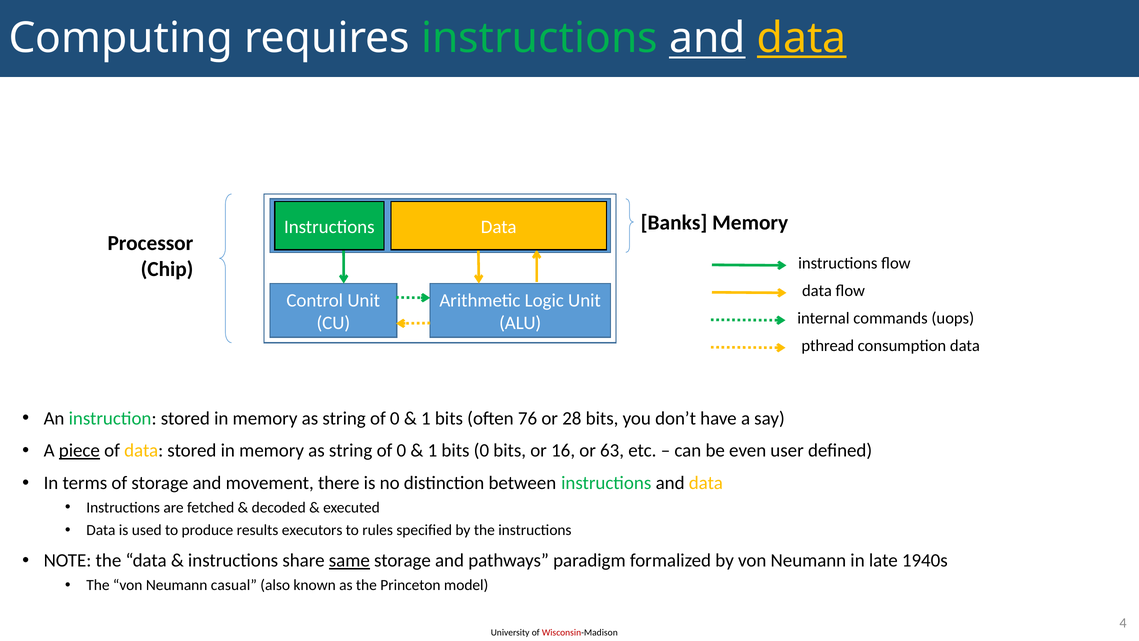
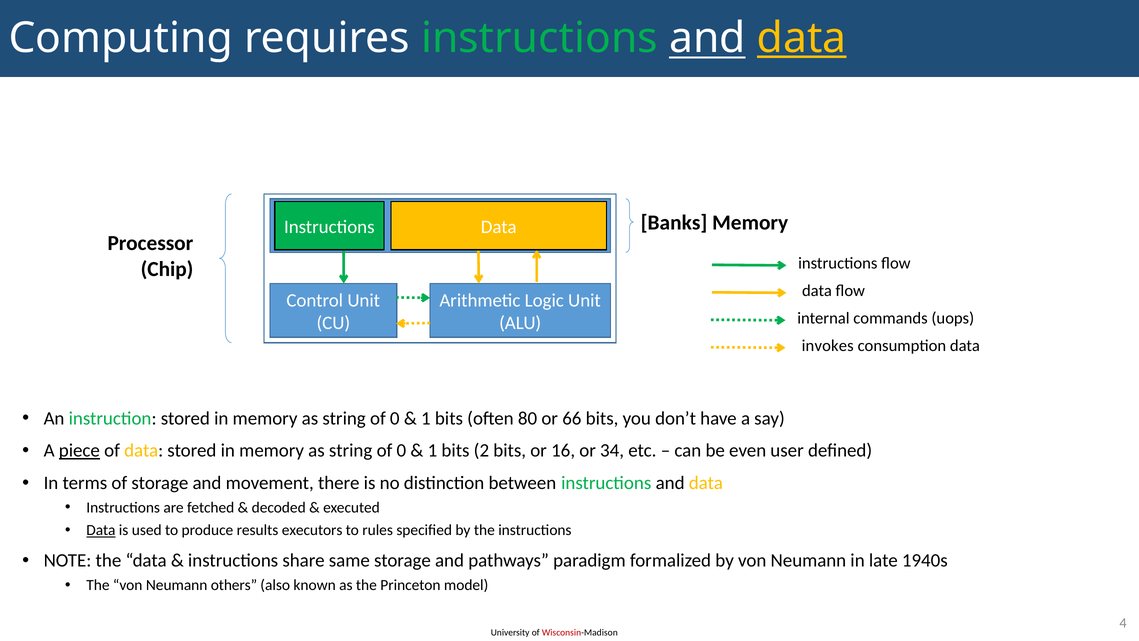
pthread: pthread -> invokes
76: 76 -> 80
28: 28 -> 66
bits 0: 0 -> 2
63: 63 -> 34
Data at (101, 530) underline: none -> present
same underline: present -> none
casual: casual -> others
